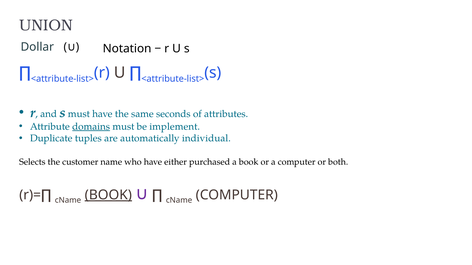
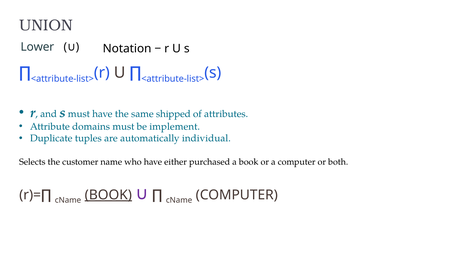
Dollar: Dollar -> Lower
seconds: seconds -> shipped
domains underline: present -> none
